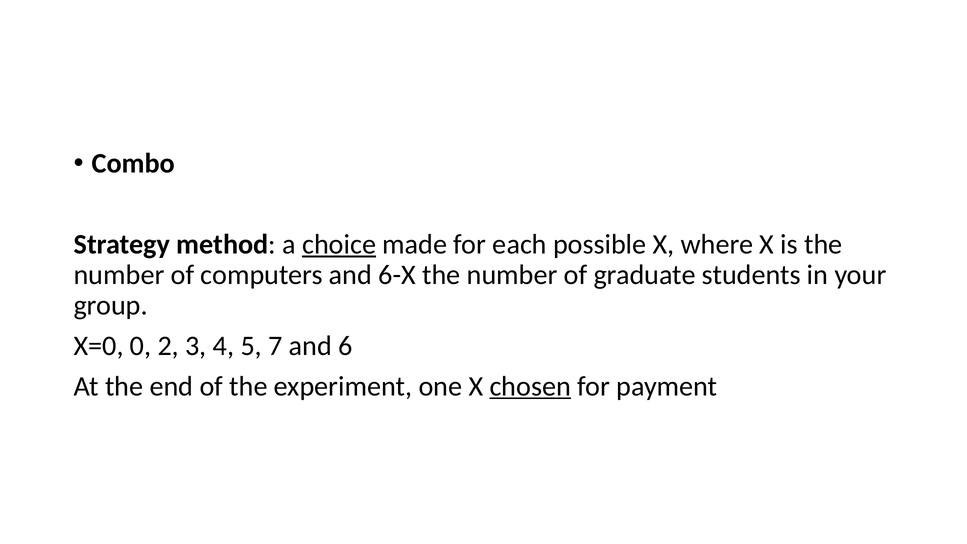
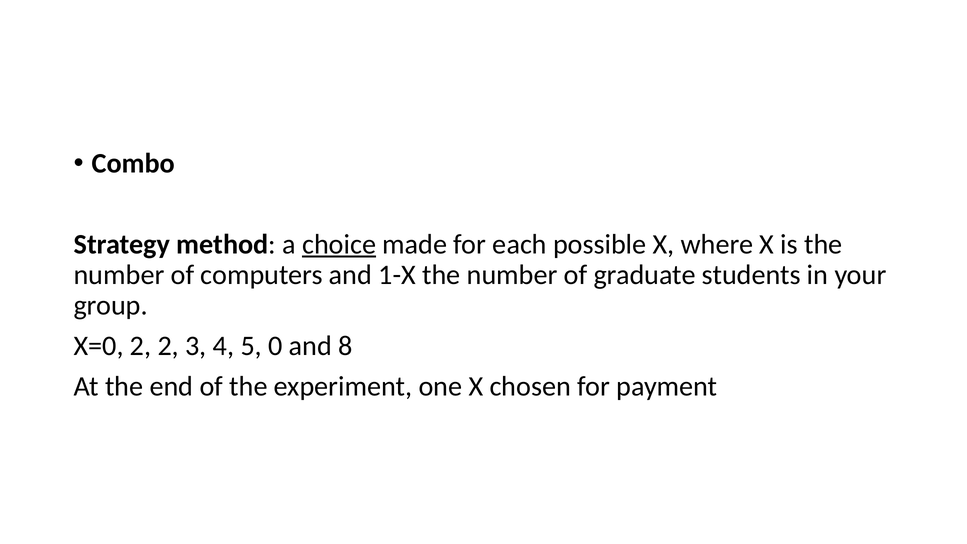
6-X: 6-X -> 1-X
X=0 0: 0 -> 2
7: 7 -> 0
6: 6 -> 8
chosen underline: present -> none
